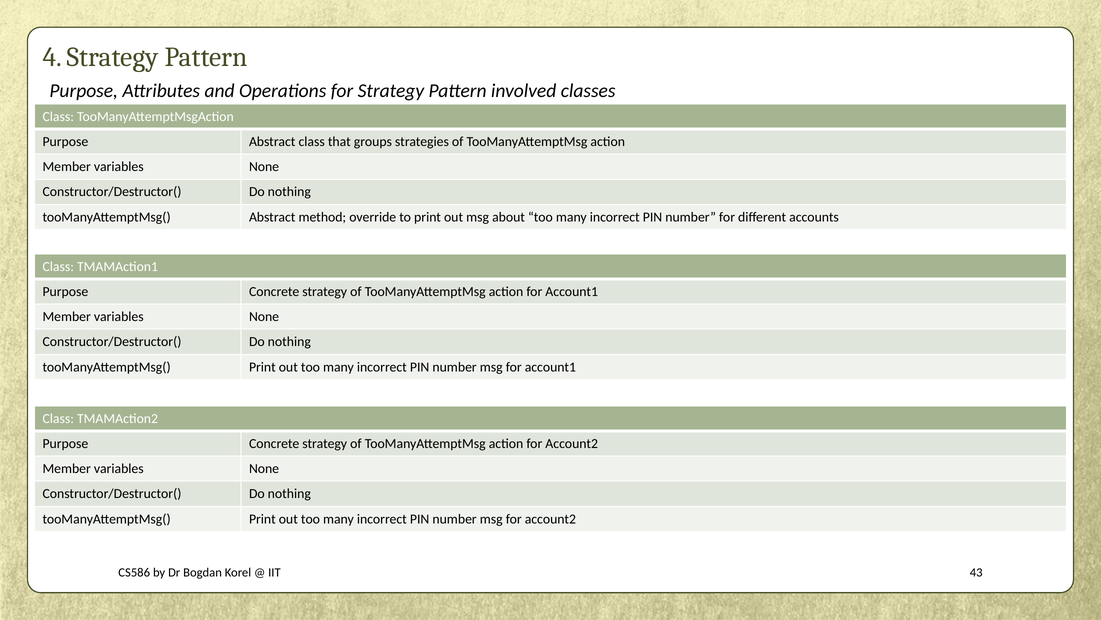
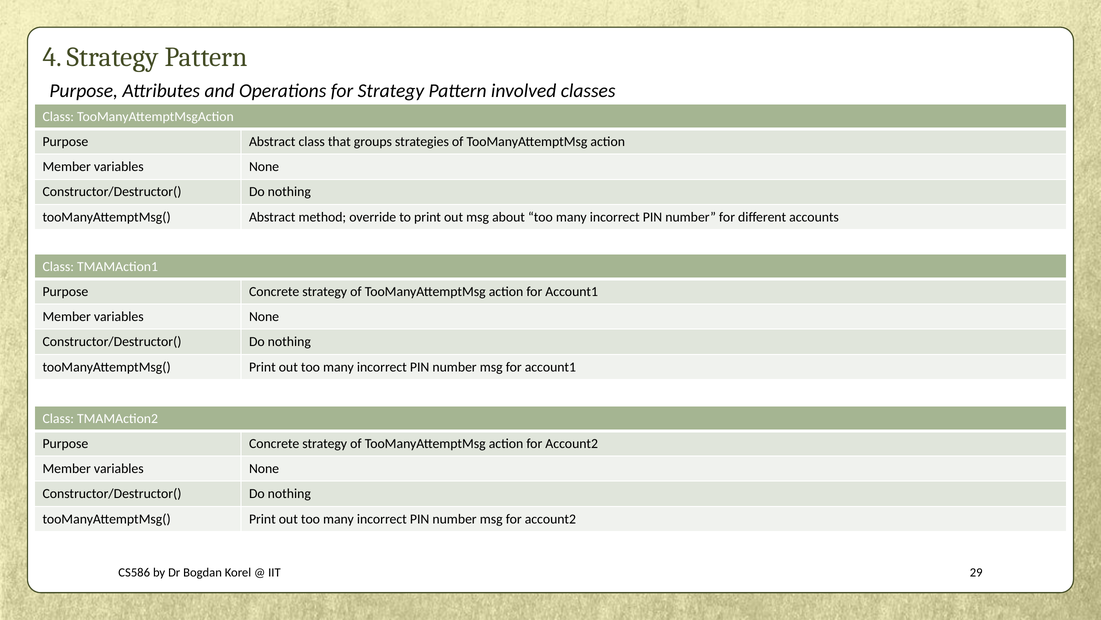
43: 43 -> 29
